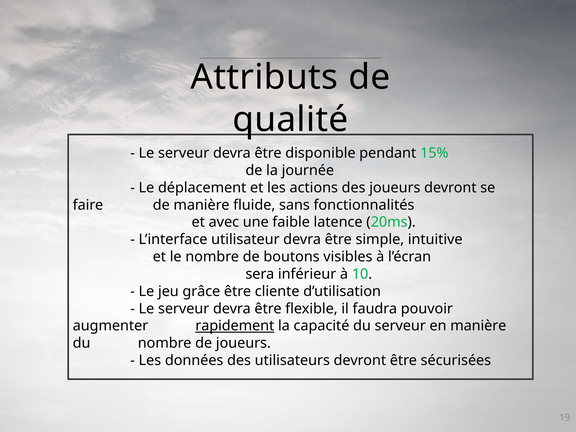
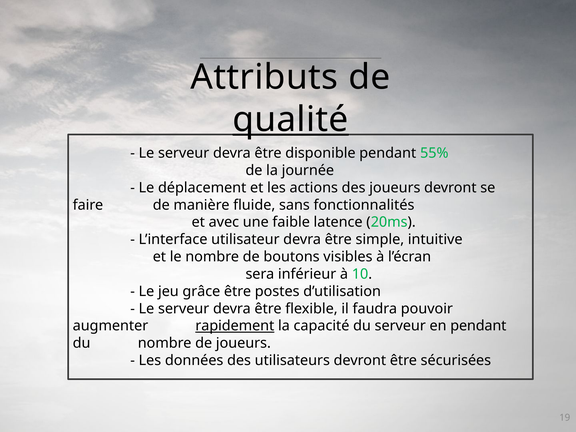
qualité underline: none -> present
15%: 15% -> 55%
cliente: cliente -> postes
en manière: manière -> pendant
